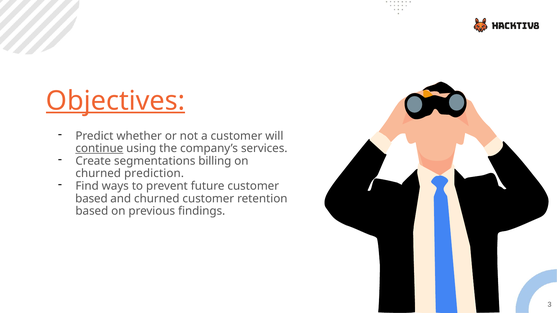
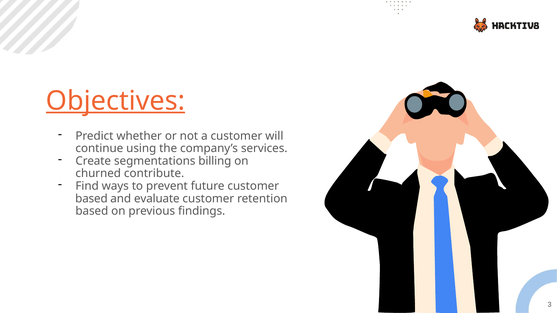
continue underline: present -> none
prediction: prediction -> contribute
and churned: churned -> evaluate
